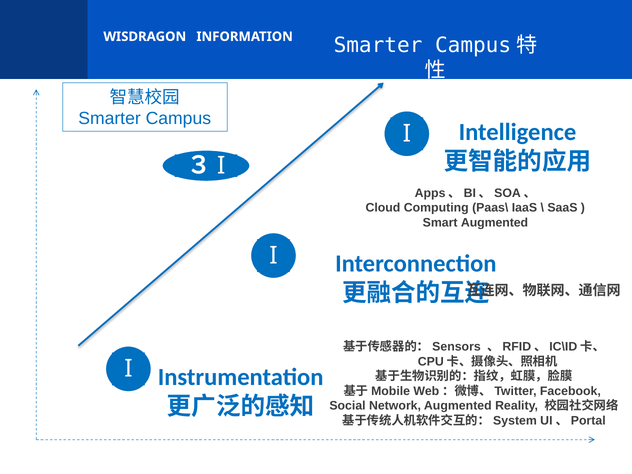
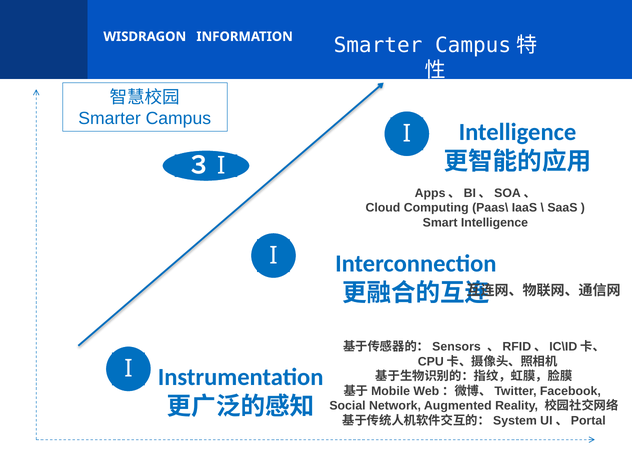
Smart Augmented: Augmented -> Intelligence
